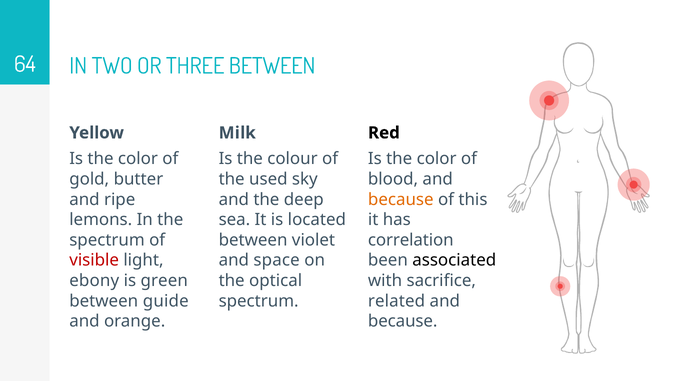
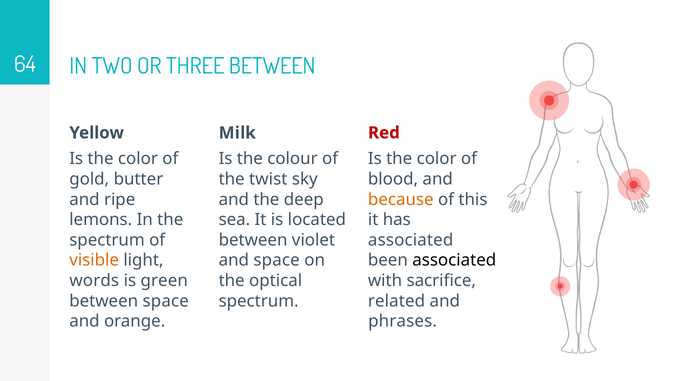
Red colour: black -> red
used: used -> twist
correlation at (411, 240): correlation -> associated
visible colour: red -> orange
ebony: ebony -> words
between guide: guide -> space
because at (403, 321): because -> phrases
